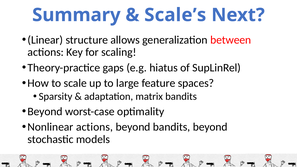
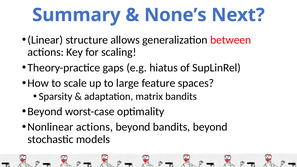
Scale’s: Scale’s -> None’s
